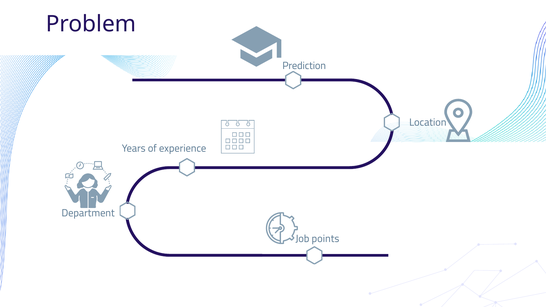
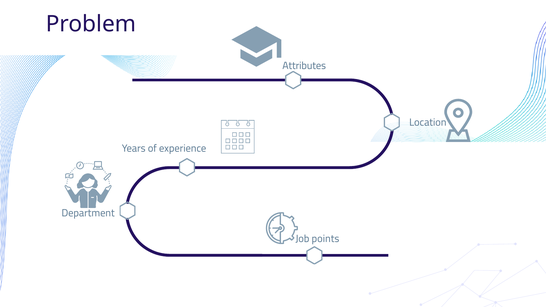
Prediction: Prediction -> Attributes
